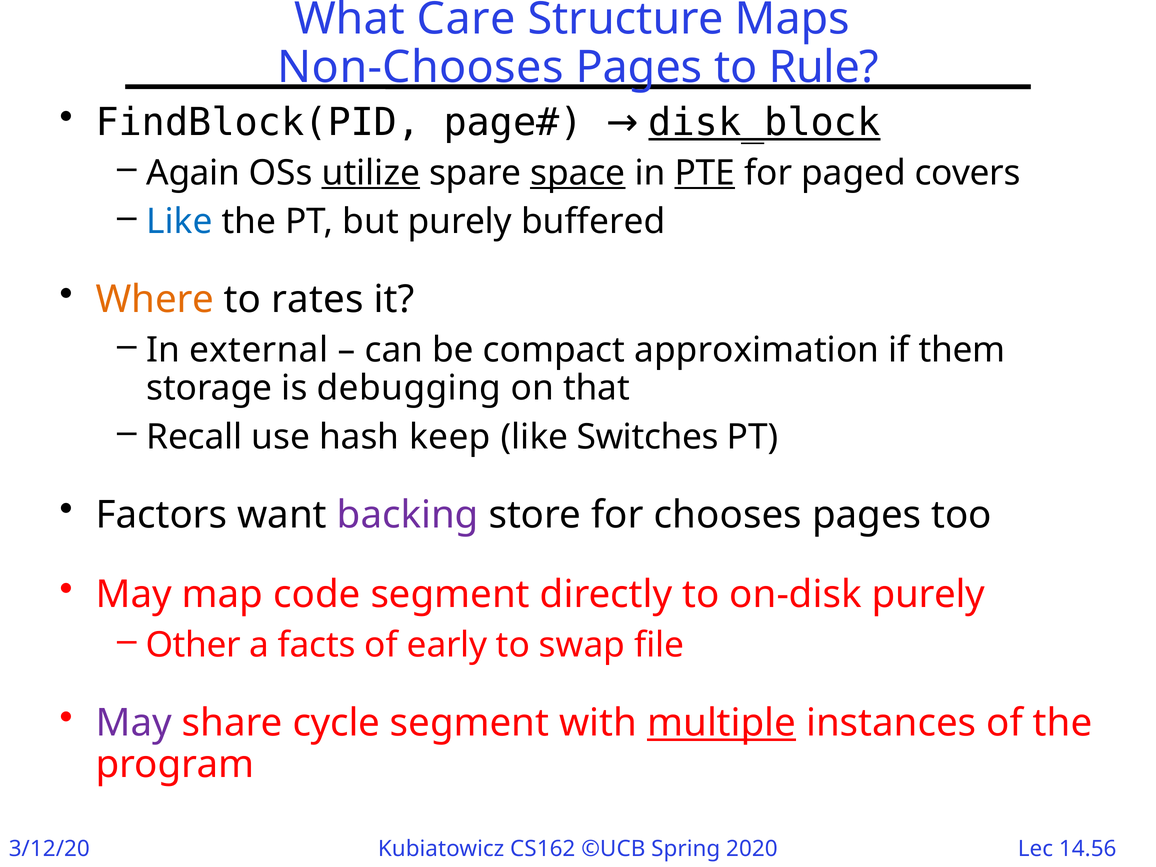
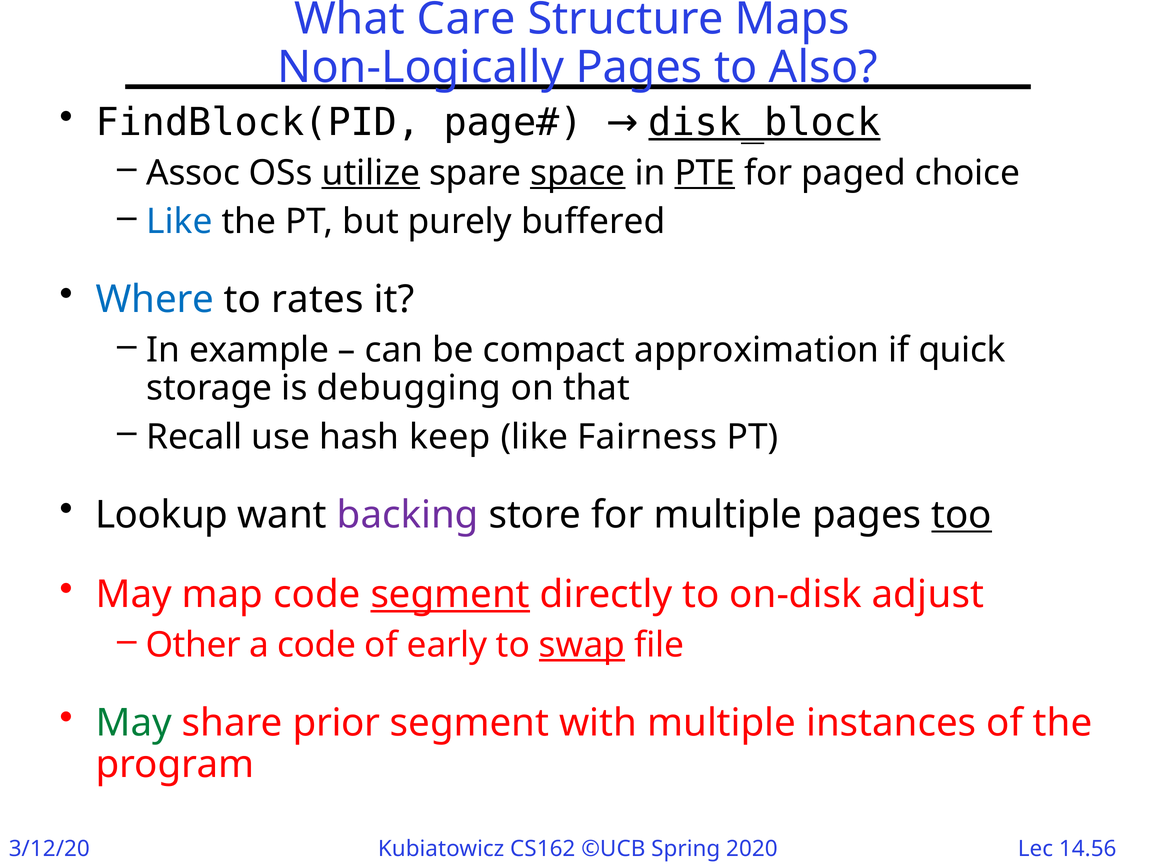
Non-Chooses: Non-Chooses -> Non-Logically
Rule: Rule -> Also
Again: Again -> Assoc
covers: covers -> choice
Where colour: orange -> blue
external: external -> example
them: them -> quick
Switches: Switches -> Fairness
Factors: Factors -> Lookup
for chooses: chooses -> multiple
too underline: none -> present
segment at (450, 595) underline: none -> present
on-disk purely: purely -> adjust
a facts: facts -> code
swap underline: none -> present
May at (134, 723) colour: purple -> green
cycle: cycle -> prior
multiple at (722, 723) underline: present -> none
